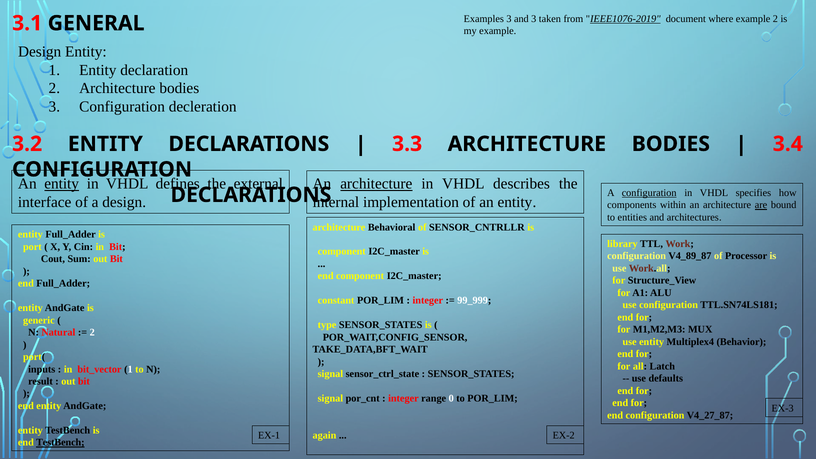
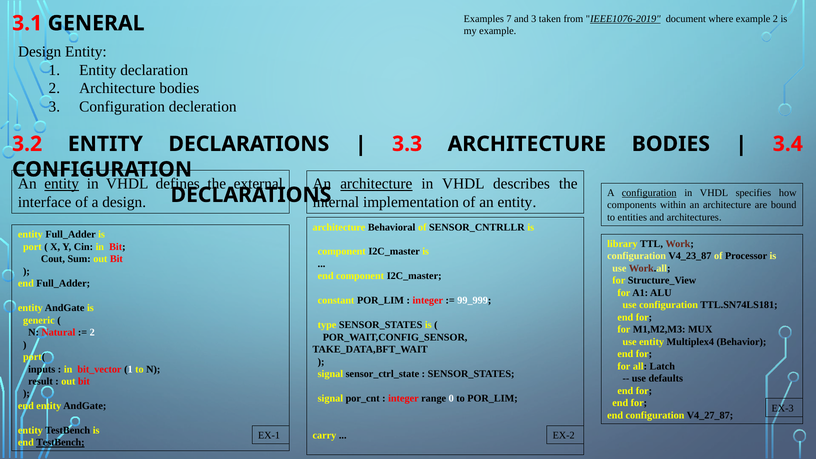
Examples 3: 3 -> 7
are underline: present -> none
V4_89_87: V4_89_87 -> V4_23_87
again: again -> carry
